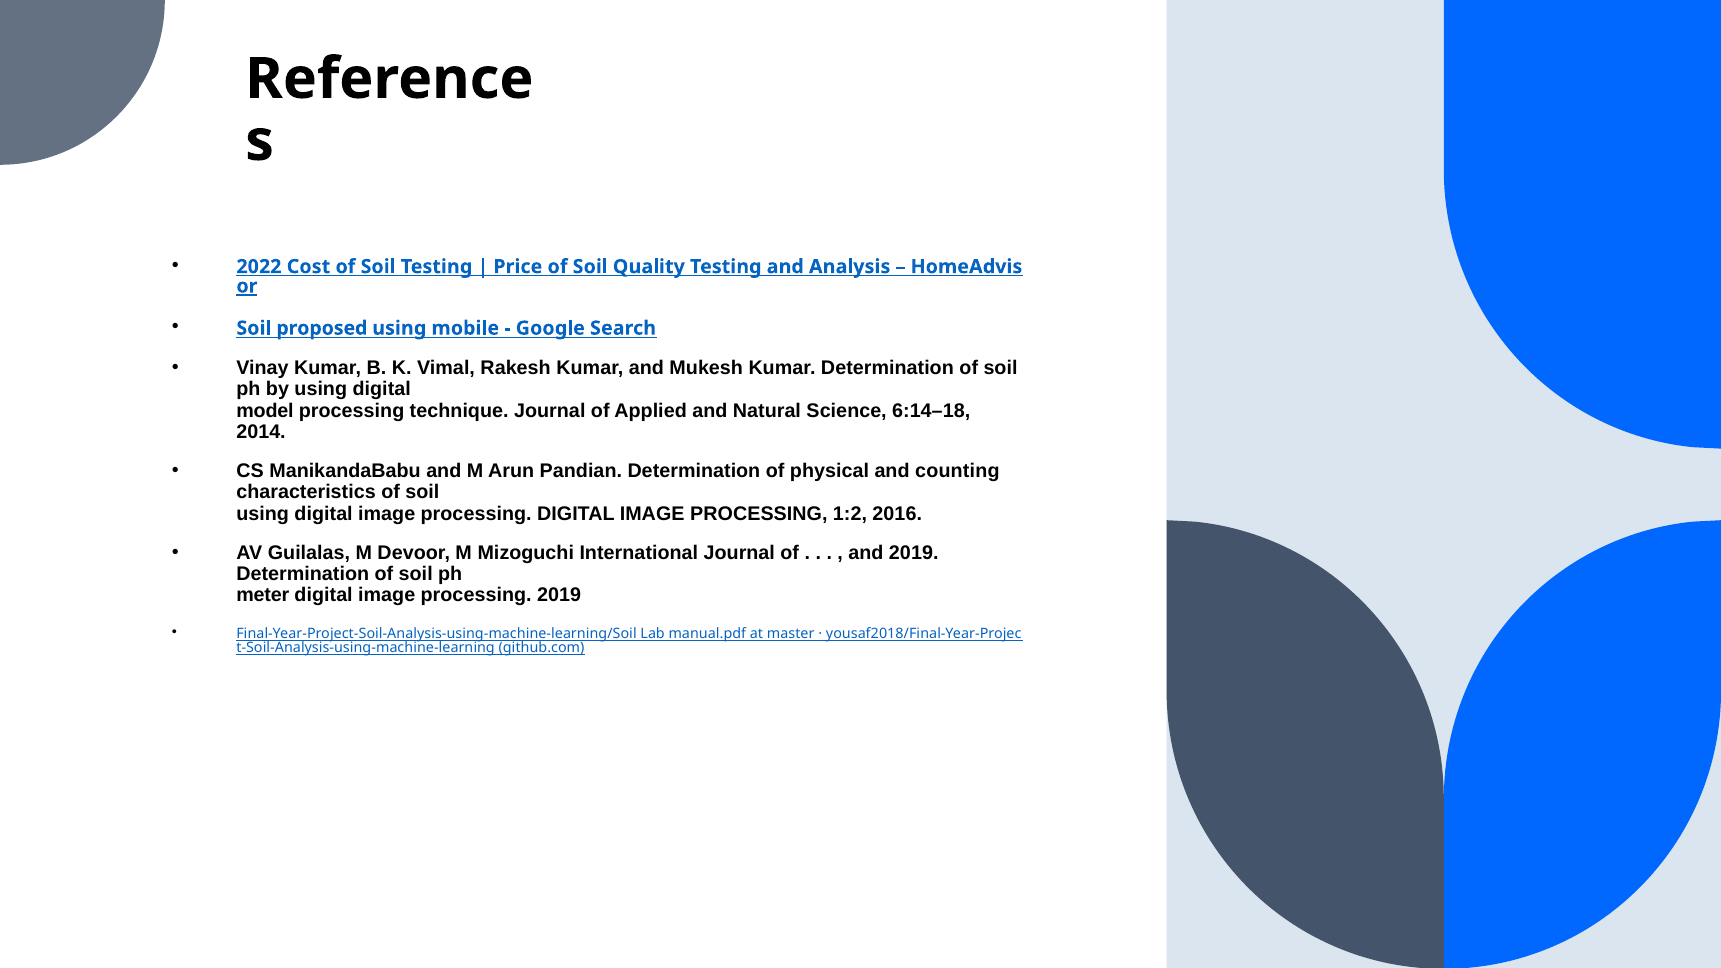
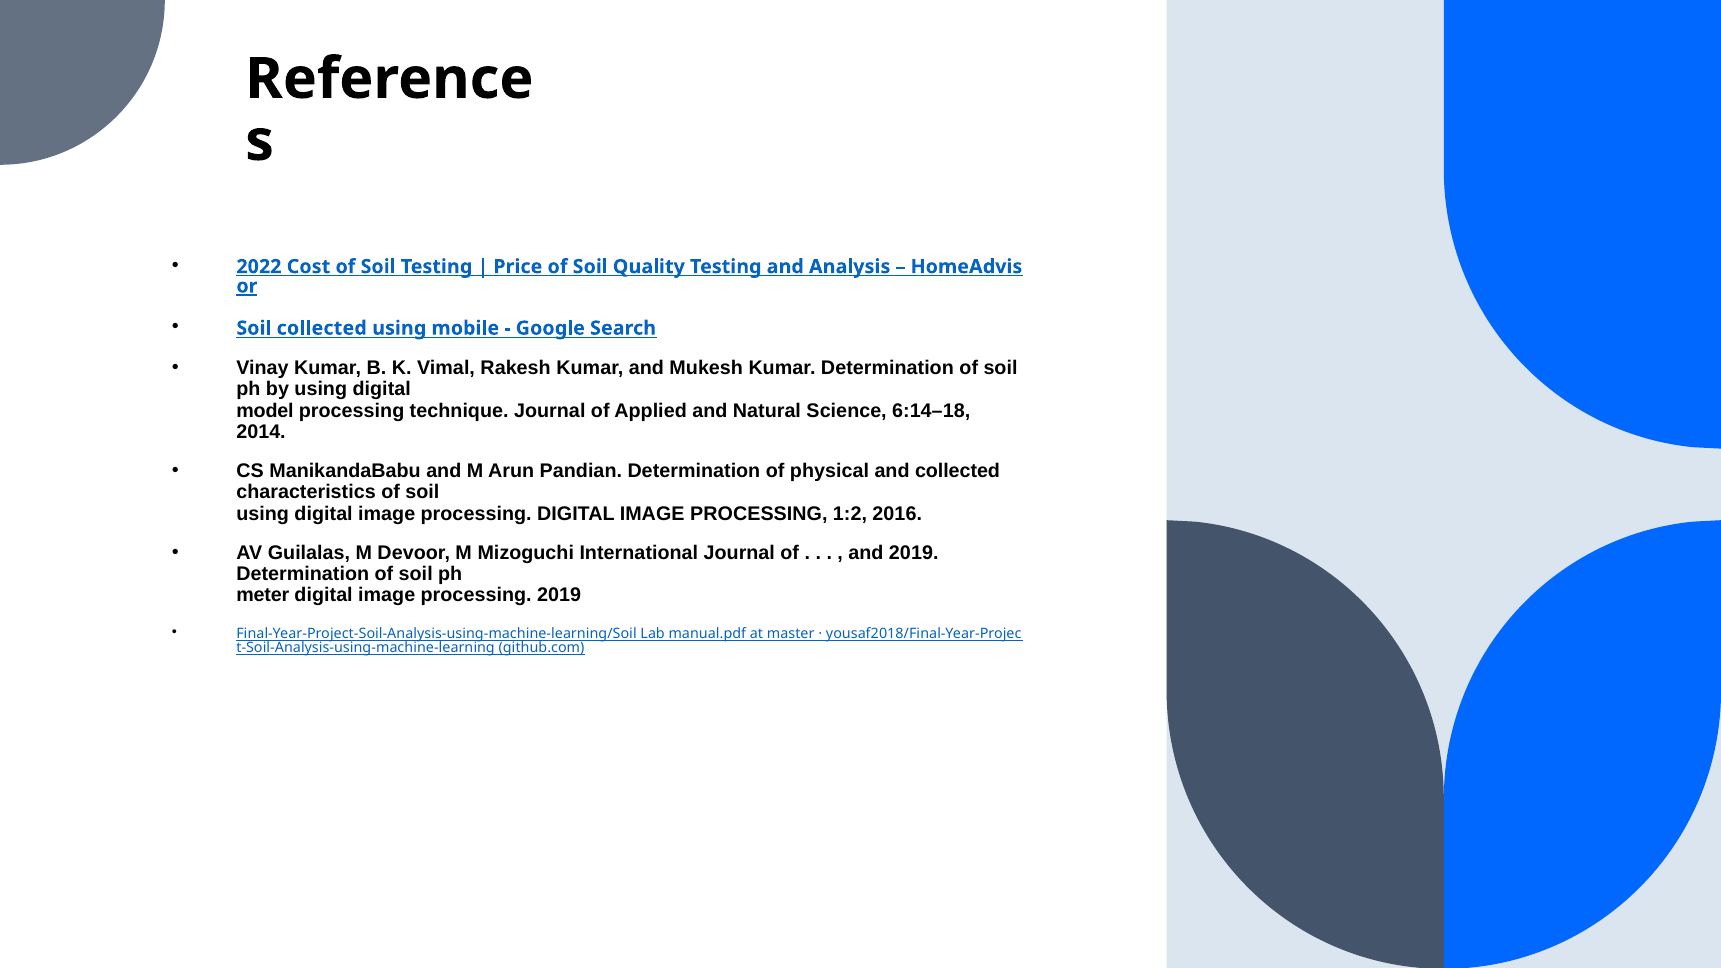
Soil proposed: proposed -> collected
and counting: counting -> collected
